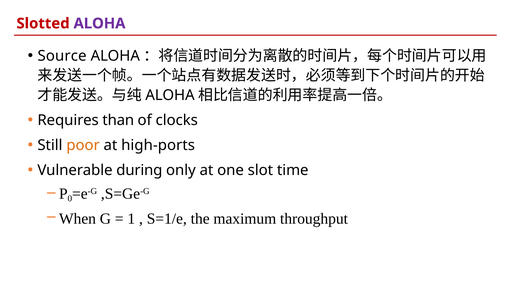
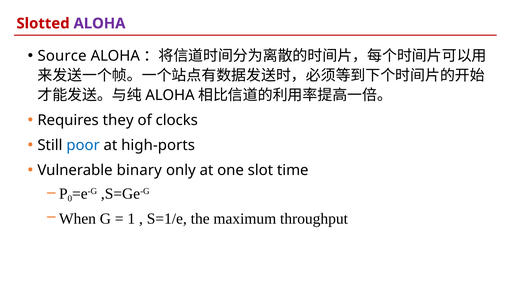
than: than -> they
poor colour: orange -> blue
during: during -> binary
